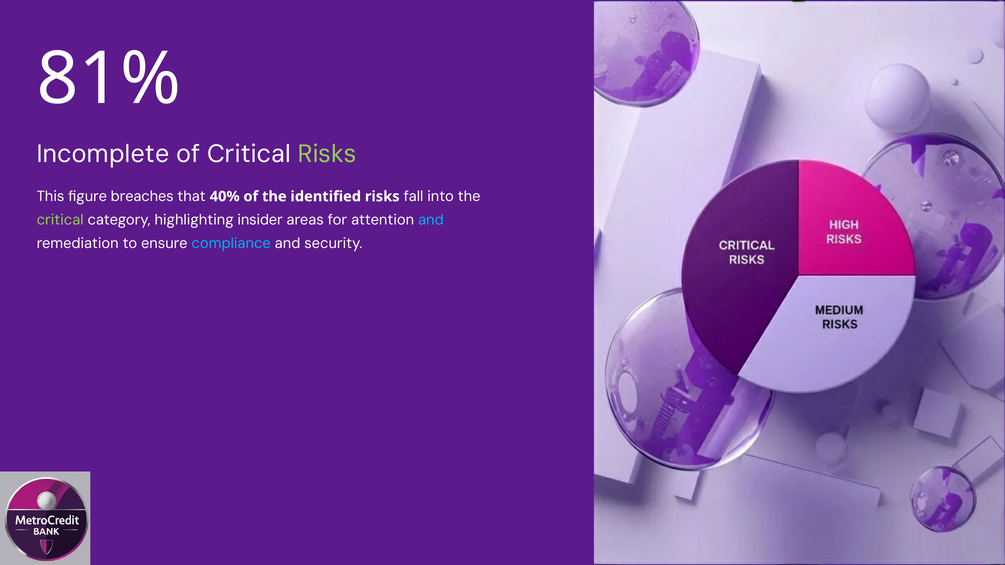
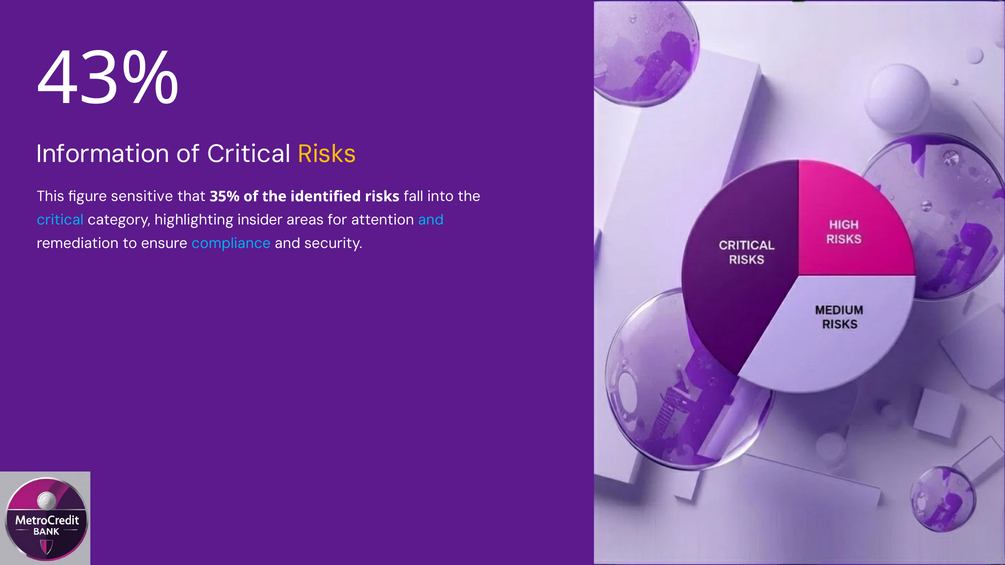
81%: 81% -> 43%
Incomplete: Incomplete -> Information
Risks at (327, 154) colour: light green -> yellow
breaches: breaches -> sensitive
40%: 40% -> 35%
critical at (60, 220) colour: light green -> light blue
